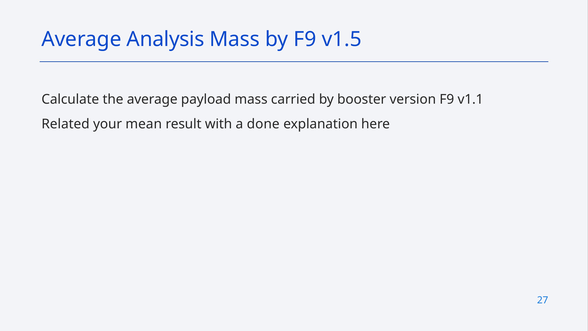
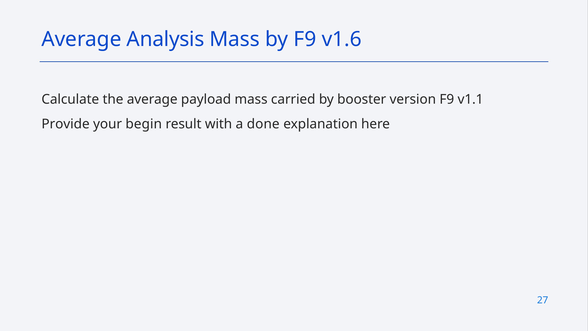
v1.5: v1.5 -> v1.6
Related: Related -> Provide
mean: mean -> begin
